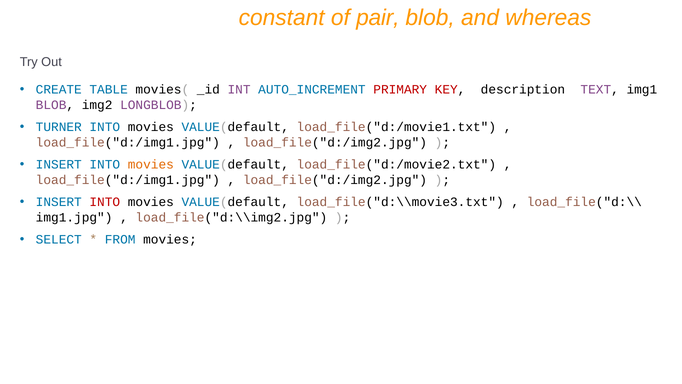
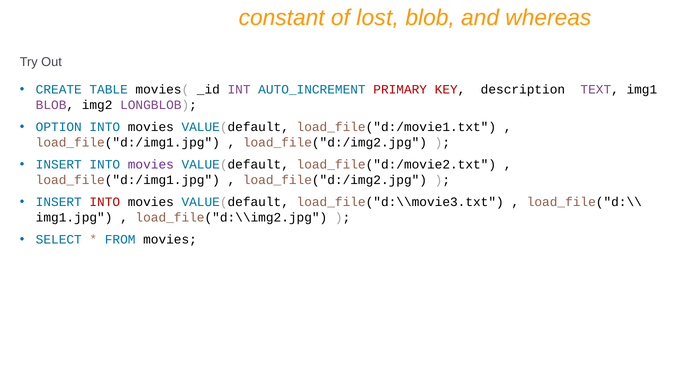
pair: pair -> lost
TURNER: TURNER -> OPTION
movies at (151, 164) colour: orange -> purple
